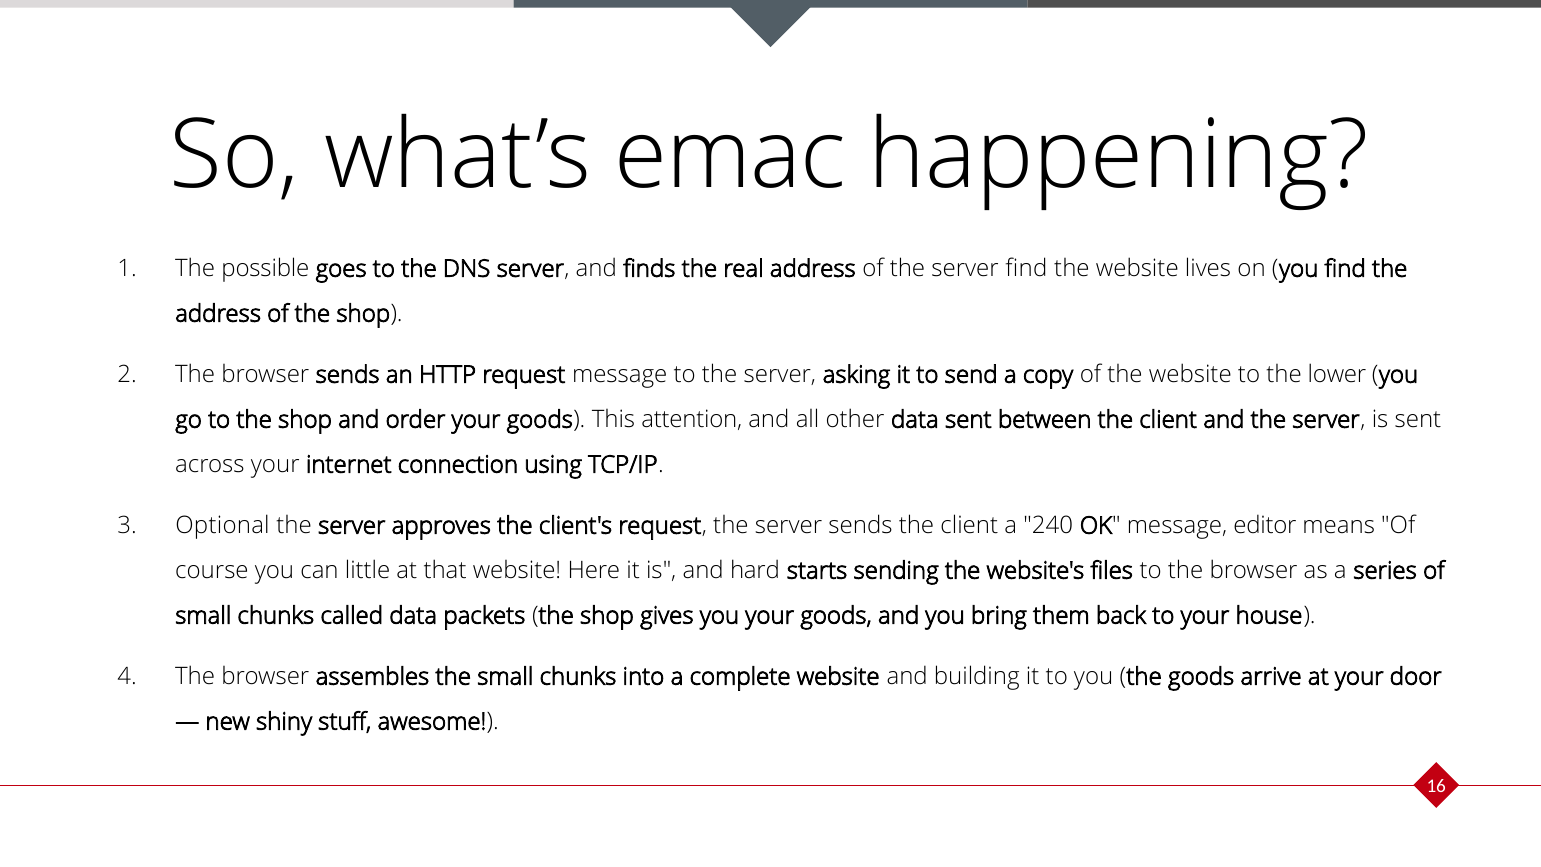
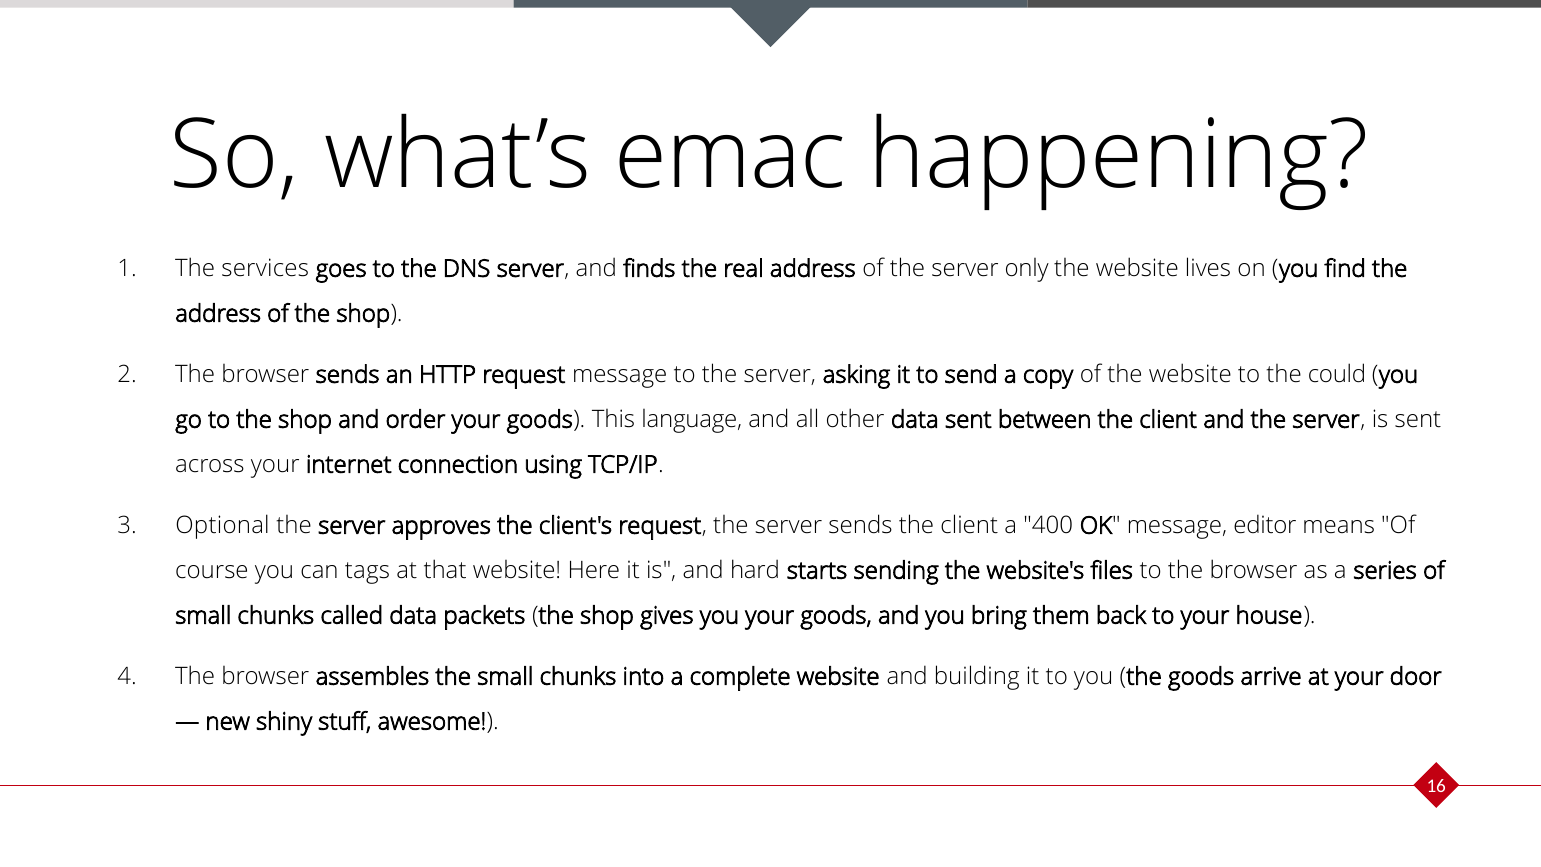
possible: possible -> services
server find: find -> only
lower: lower -> could
attention: attention -> language
240: 240 -> 400
little: little -> tags
